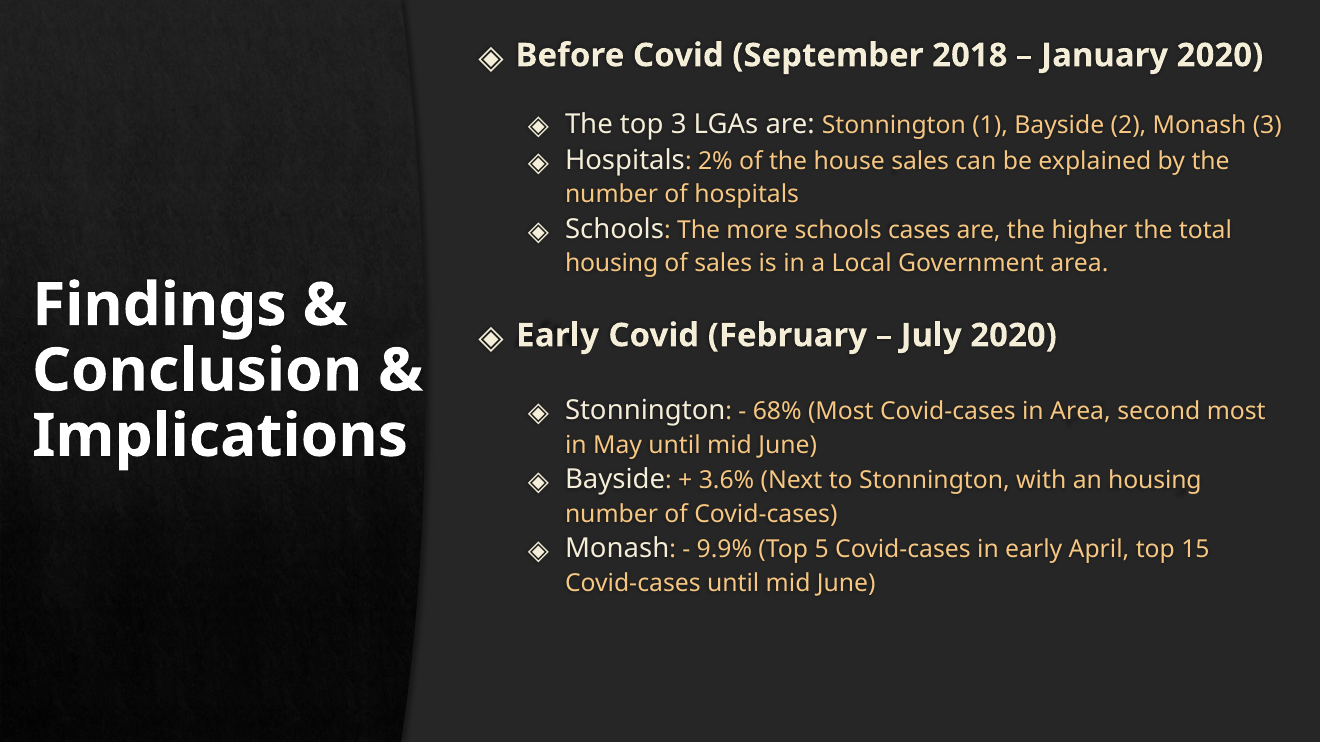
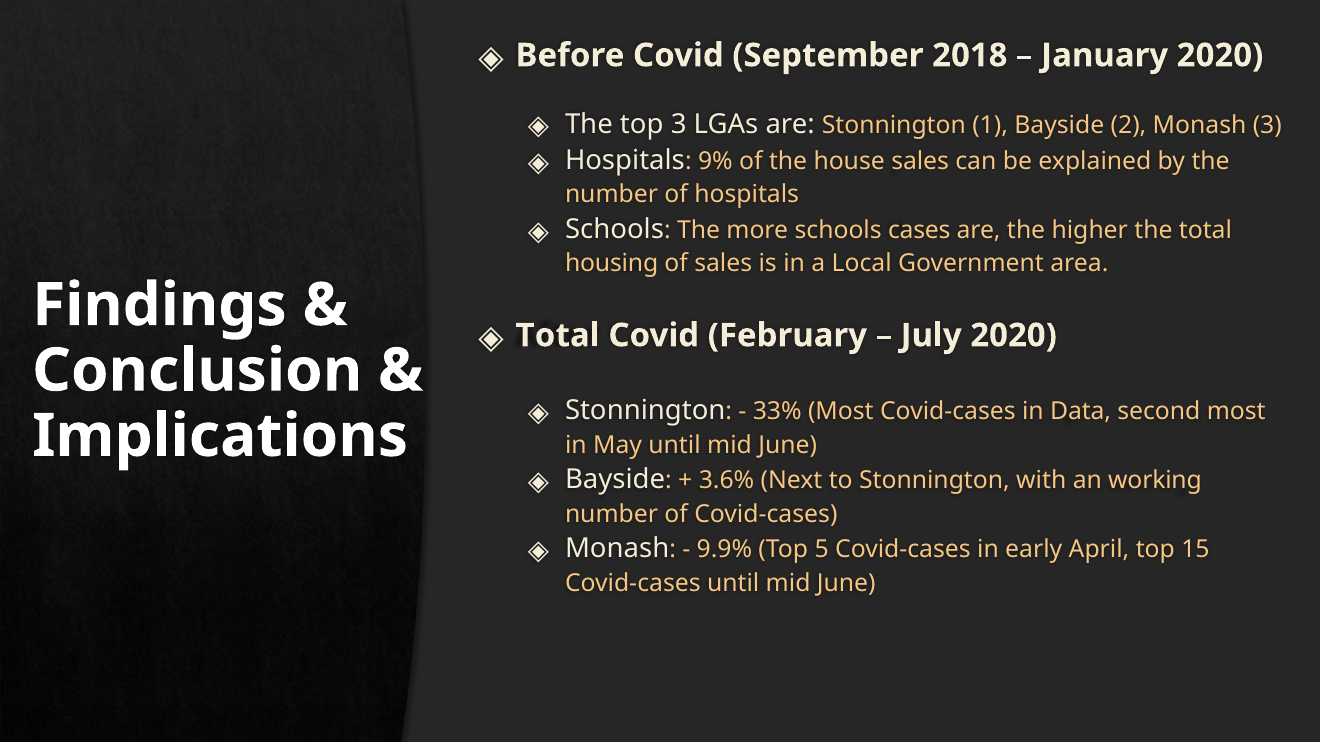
2%: 2% -> 9%
Early at (558, 336): Early -> Total
68%: 68% -> 33%
in Area: Area -> Data
an housing: housing -> working
